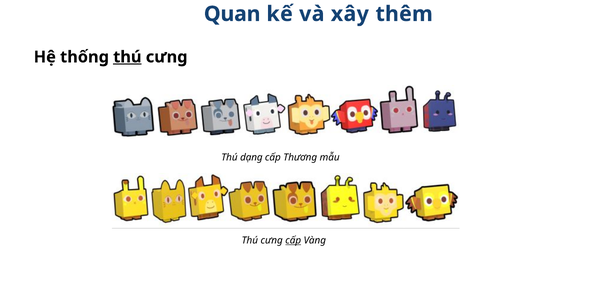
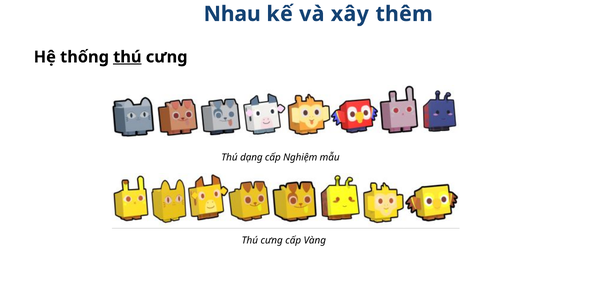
Quan: Quan -> Nhau
Thương: Thương -> Nghiệm
cấp at (293, 241) underline: present -> none
